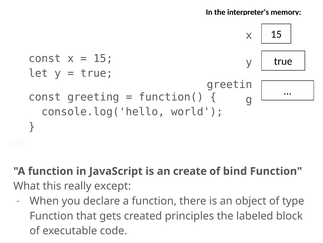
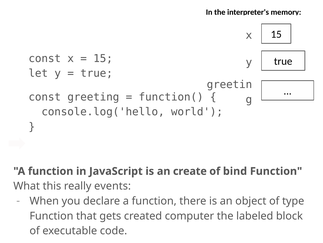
except: except -> events
principles: principles -> computer
